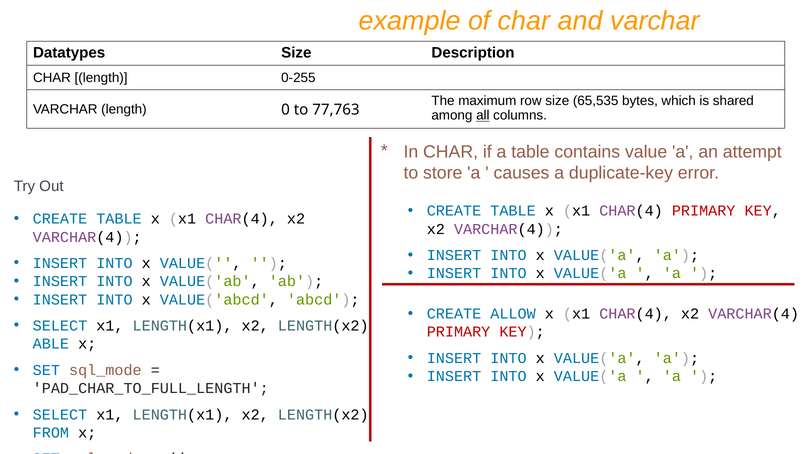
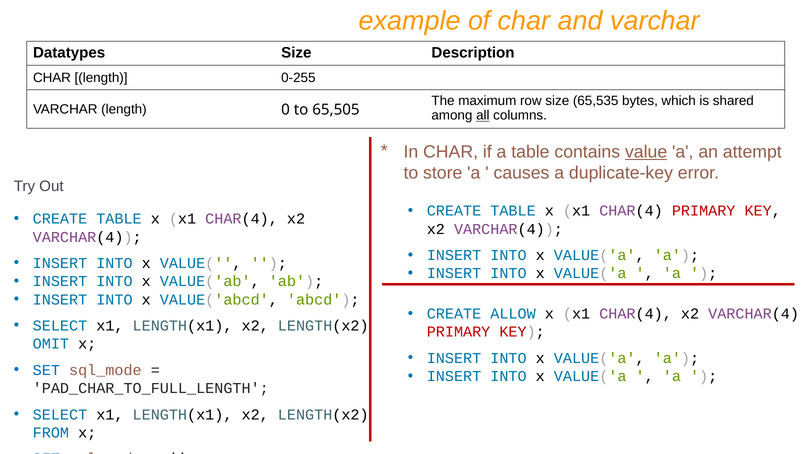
77,763: 77,763 -> 65,505
value underline: none -> present
ABLE: ABLE -> OMIT
